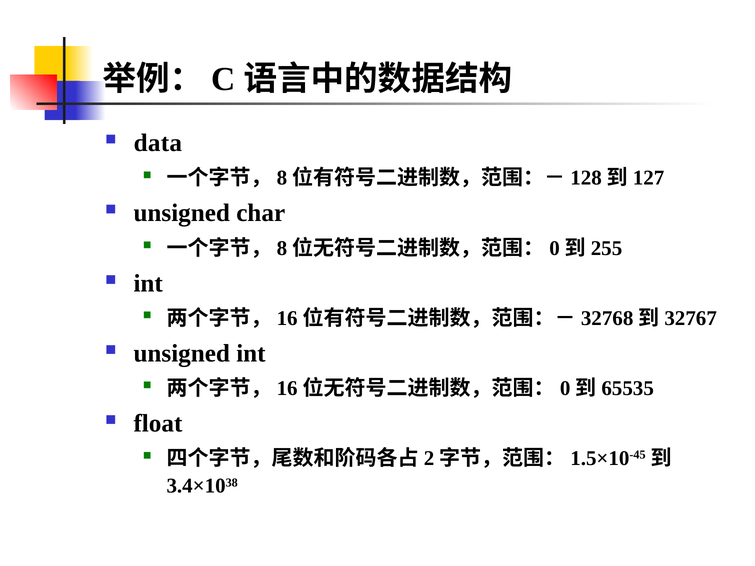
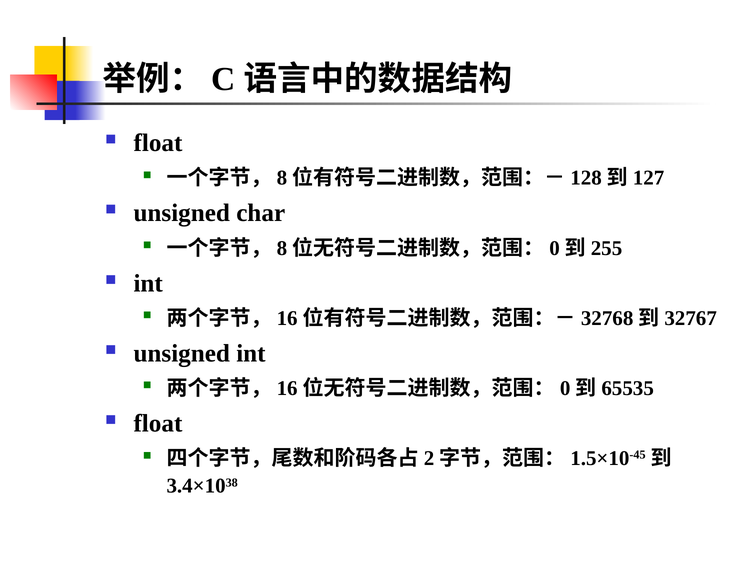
data at (158, 143): data -> float
